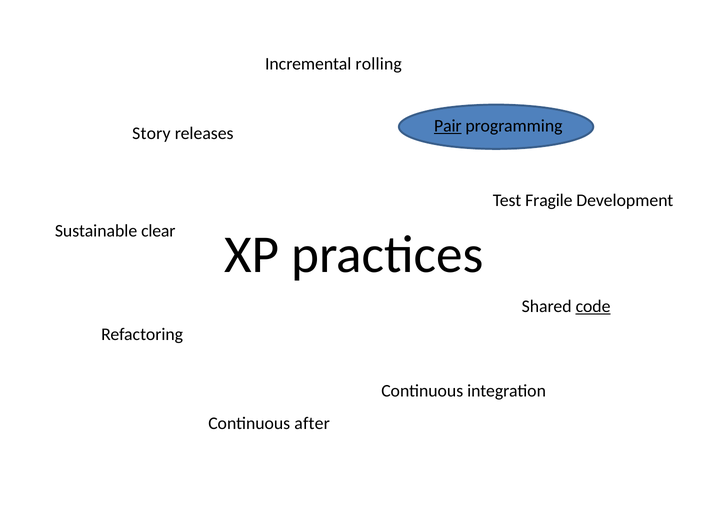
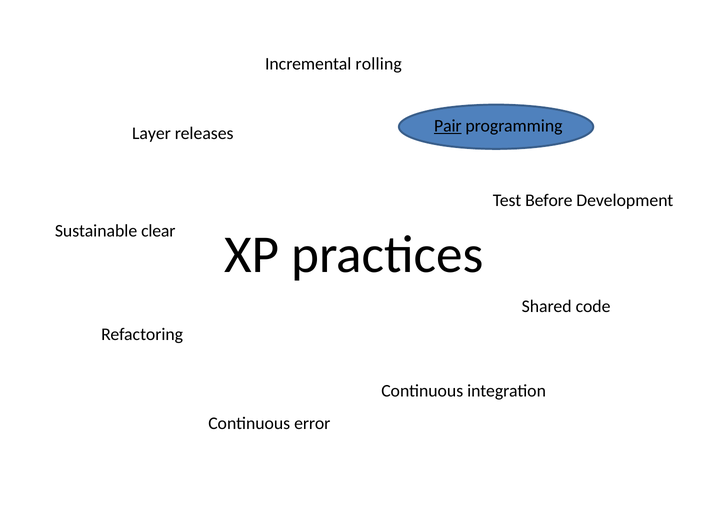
Story: Story -> Layer
Fragile: Fragile -> Before
code underline: present -> none
after: after -> error
